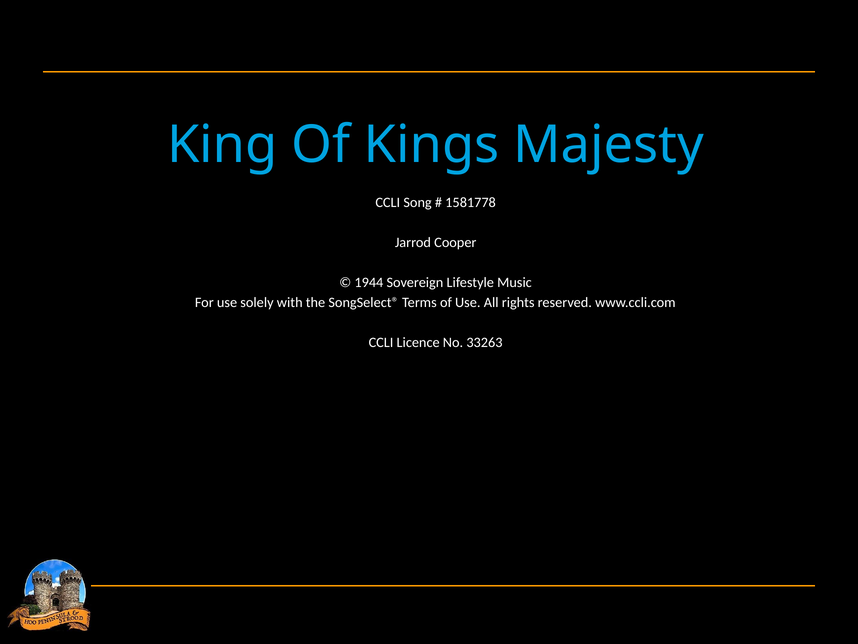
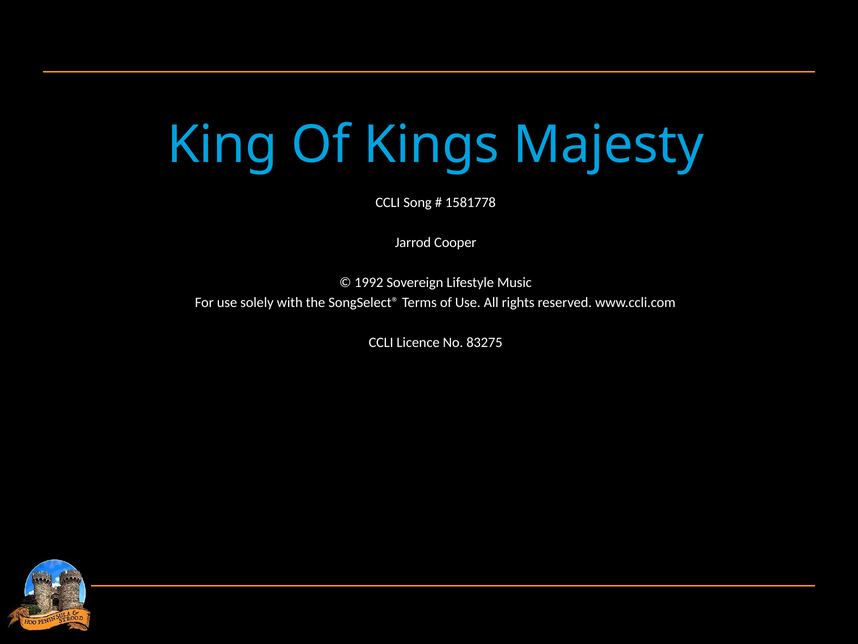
1944: 1944 -> 1992
33263: 33263 -> 83275
